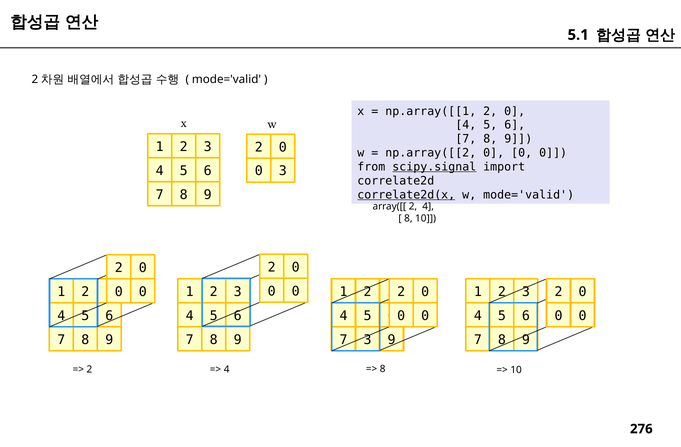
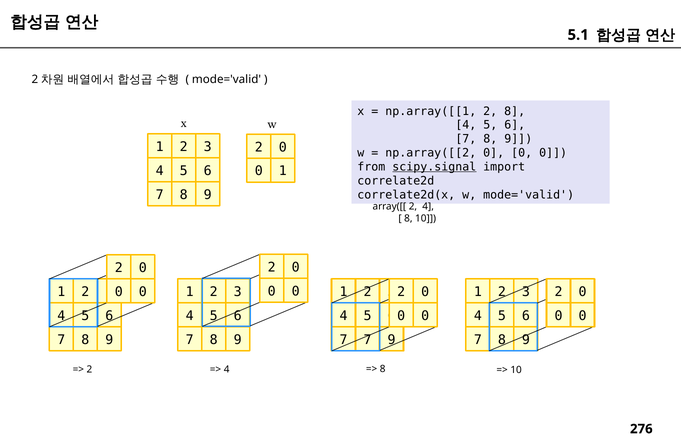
np.array([[1 2 0: 0 -> 8
3 at (283, 171): 3 -> 1
correlate2d(x underline: present -> none
7 3: 3 -> 7
